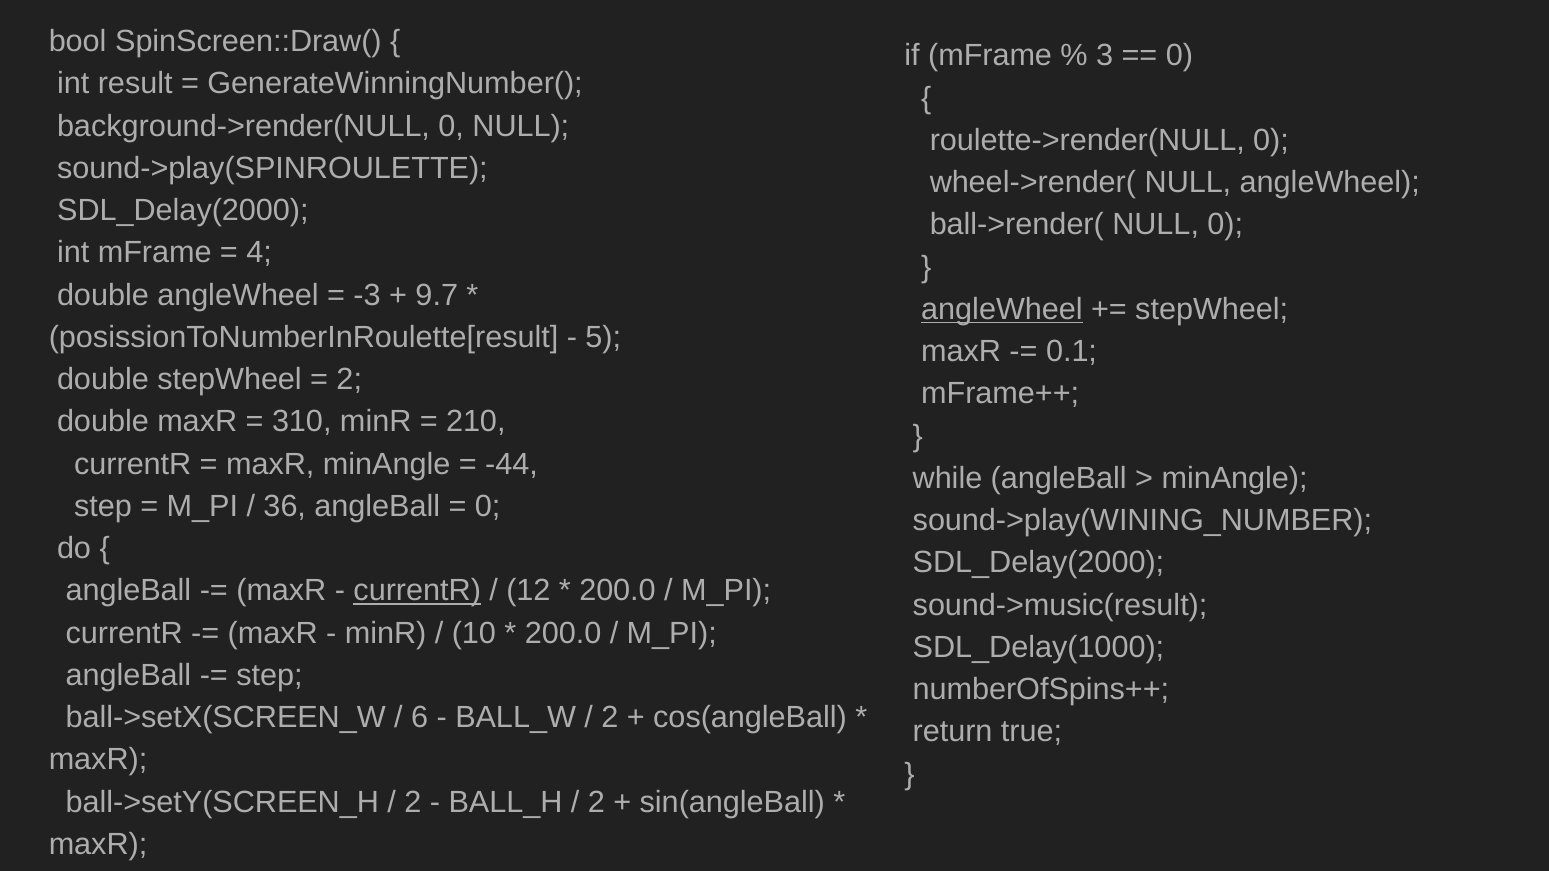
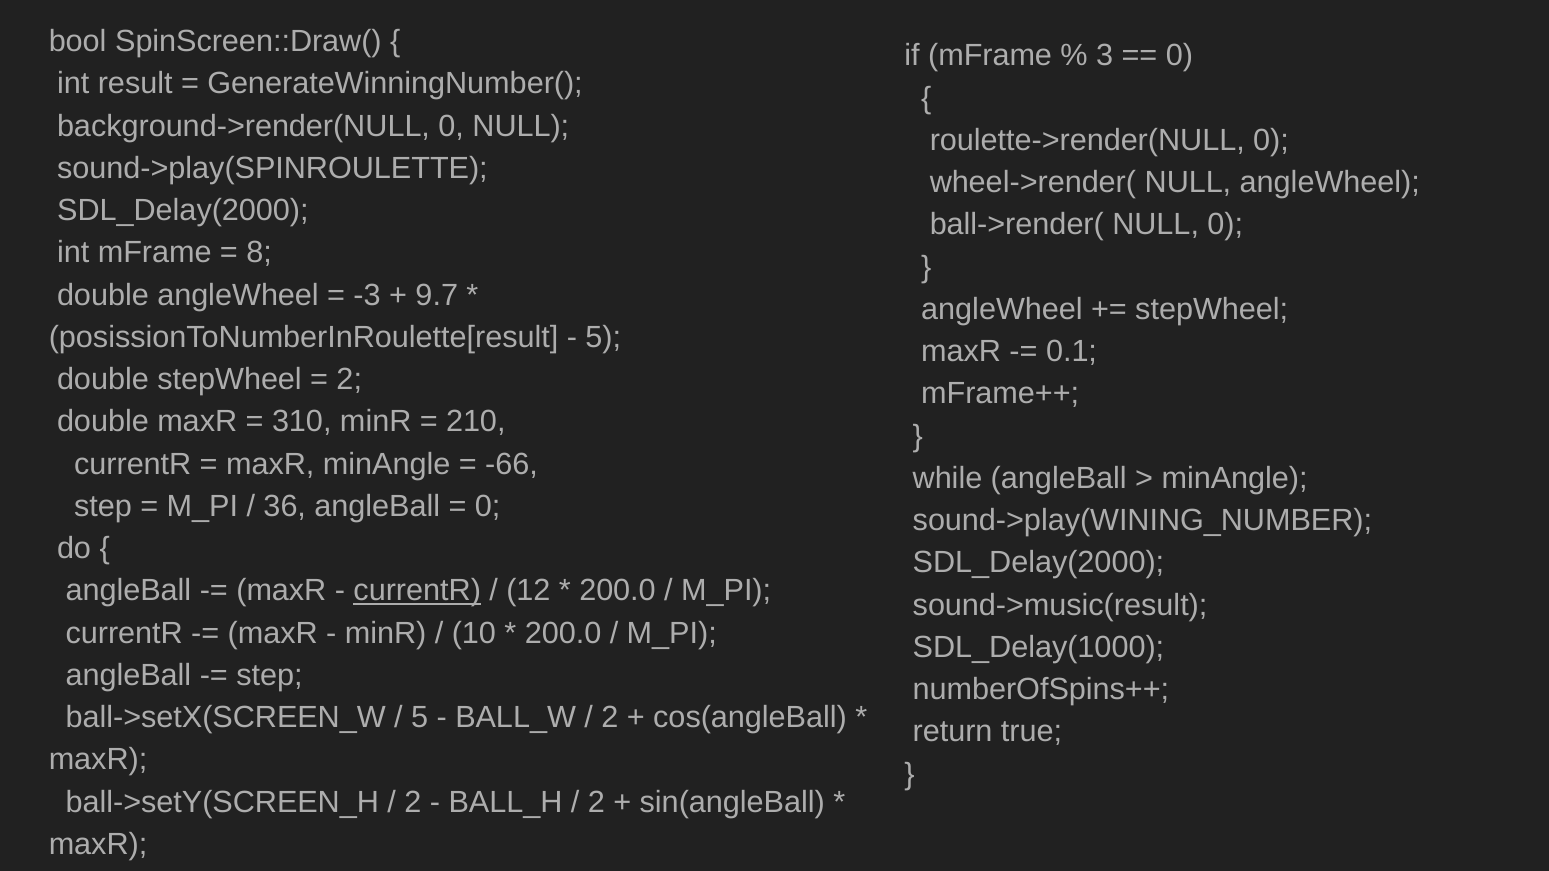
4: 4 -> 8
angleWheel at (1002, 309) underline: present -> none
-44: -44 -> -66
6 at (420, 718): 6 -> 5
